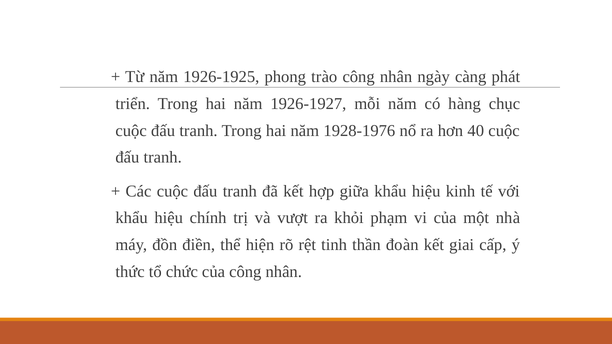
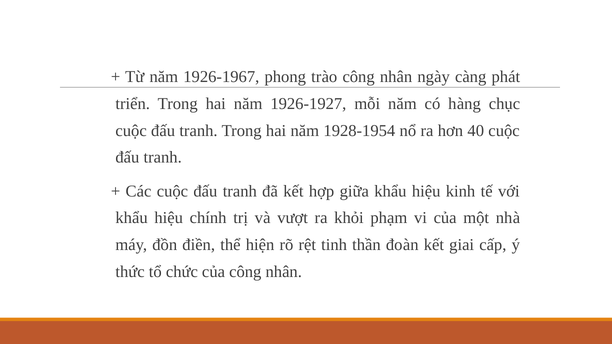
1926-1925: 1926-1925 -> 1926-1967
1928-1976: 1928-1976 -> 1928-1954
